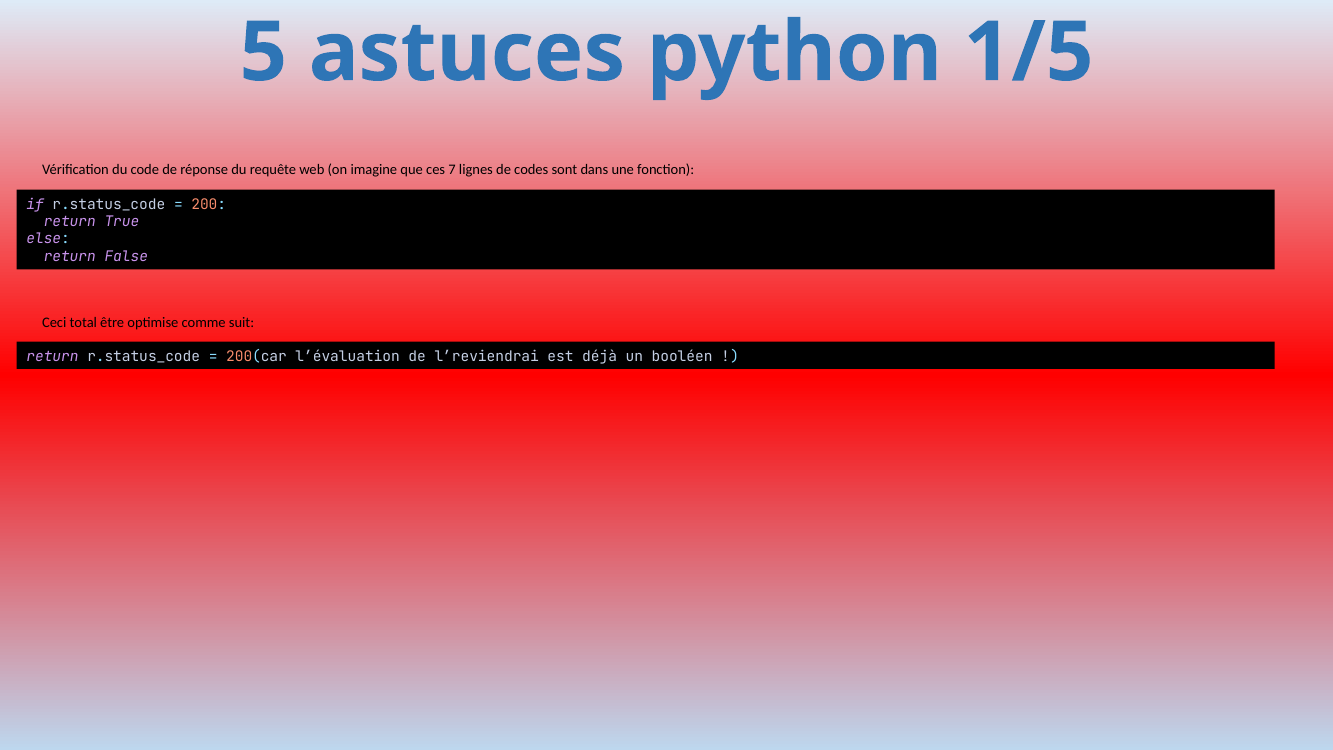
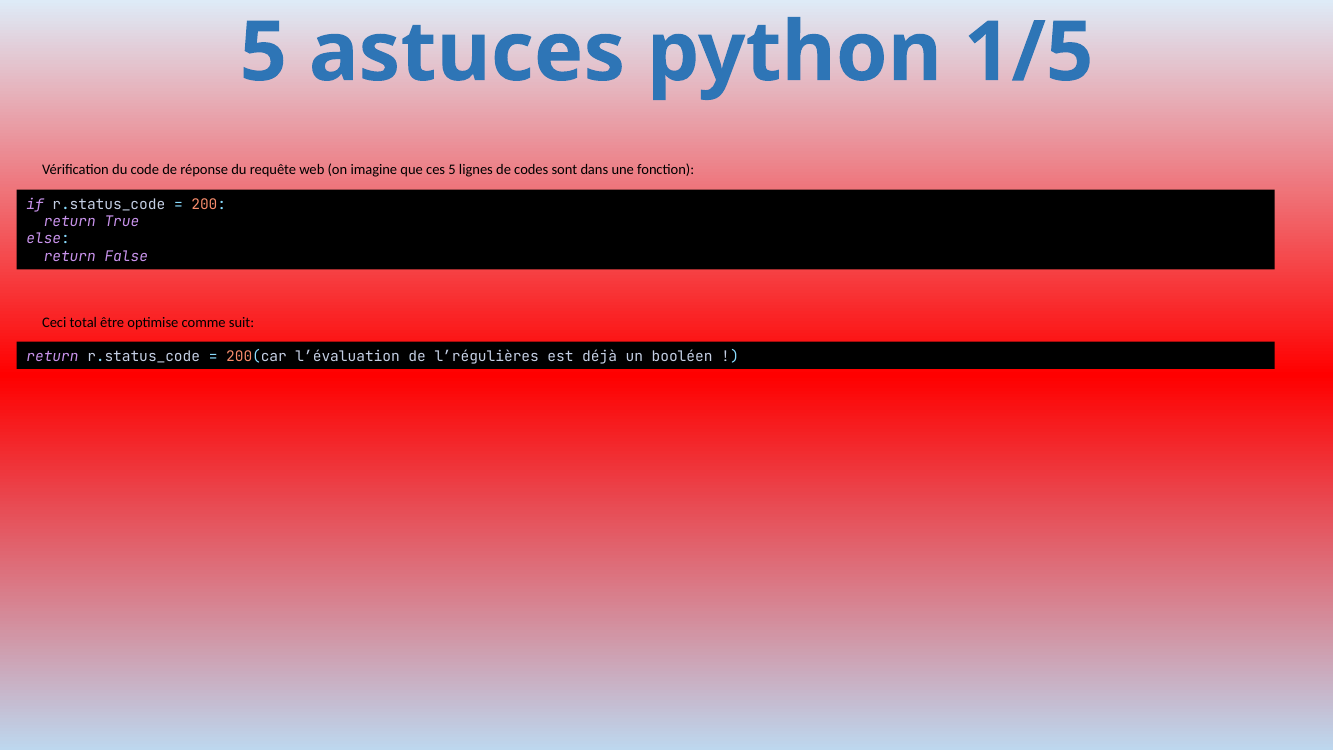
ces 7: 7 -> 5
l’reviendrai: l’reviendrai -> l’régulières
